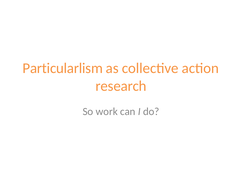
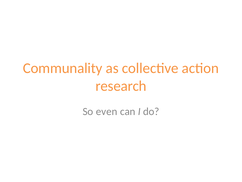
Particularlism: Particularlism -> Communality
work: work -> even
